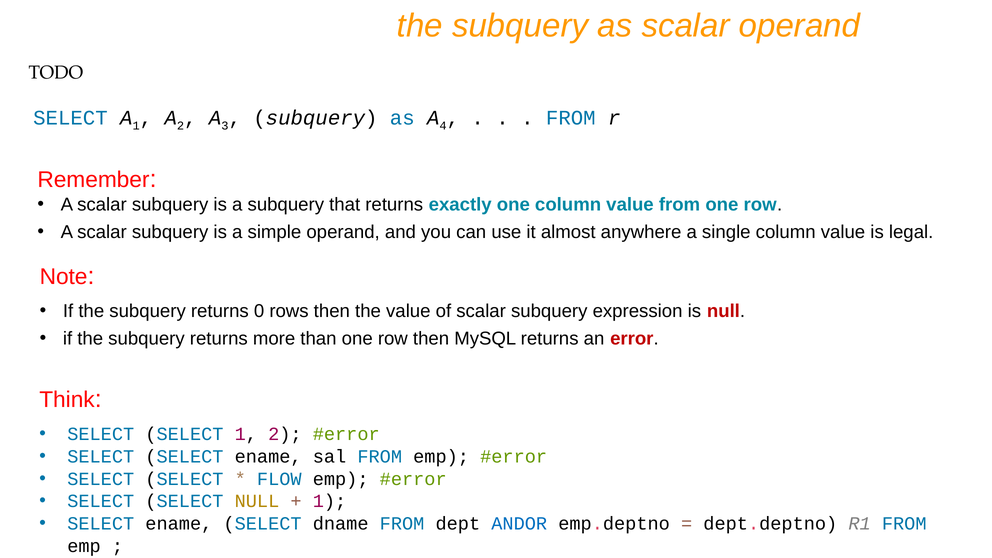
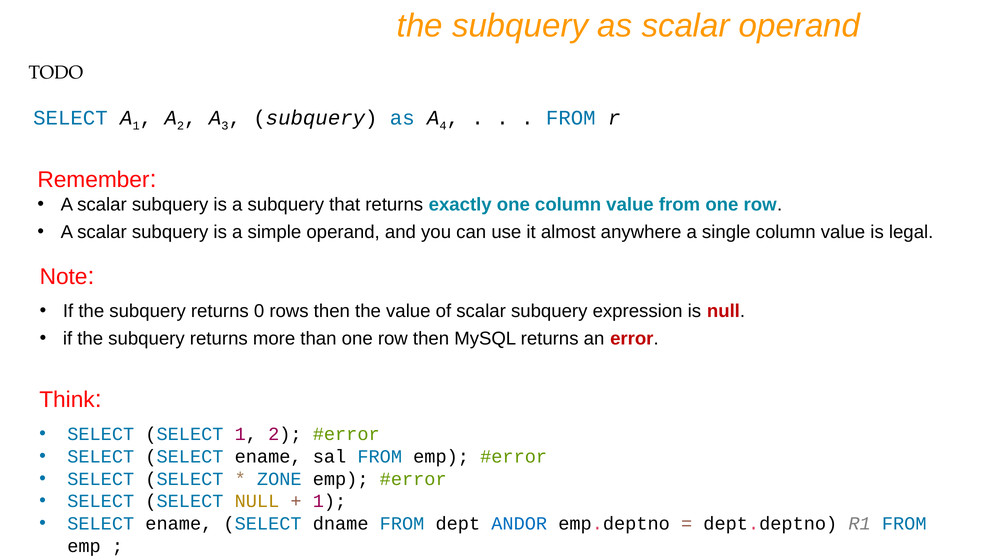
FLOW: FLOW -> ZONE
